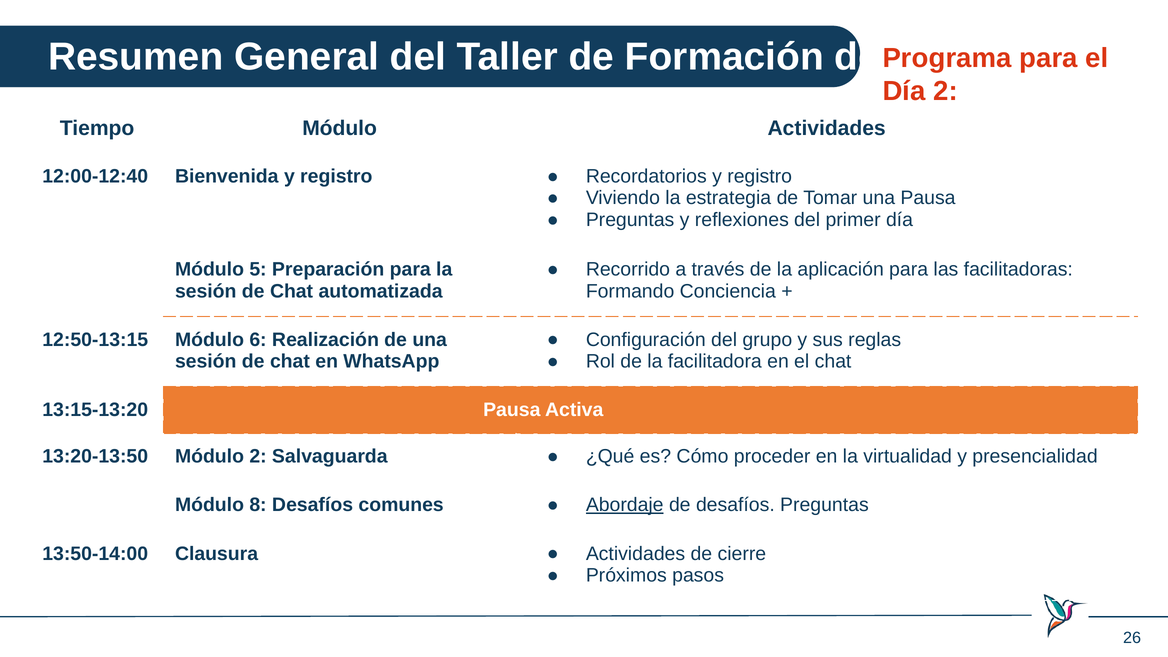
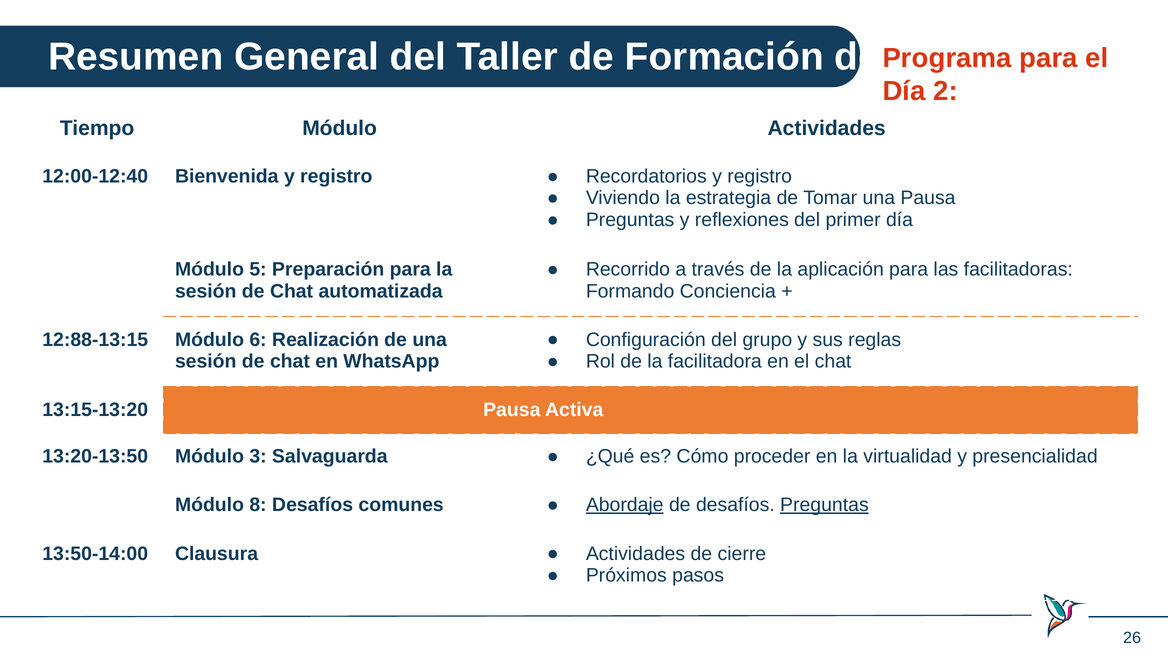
12:50-13:15: 12:50-13:15 -> 12:88-13:15
Módulo 2: 2 -> 3
Preguntas at (824, 505) underline: none -> present
